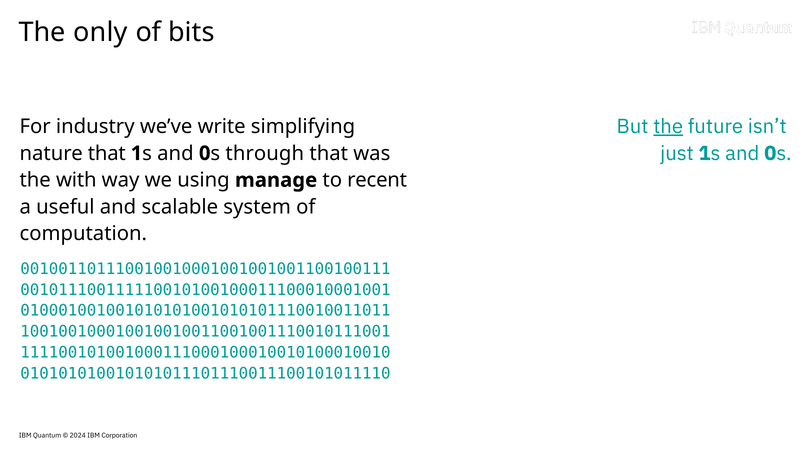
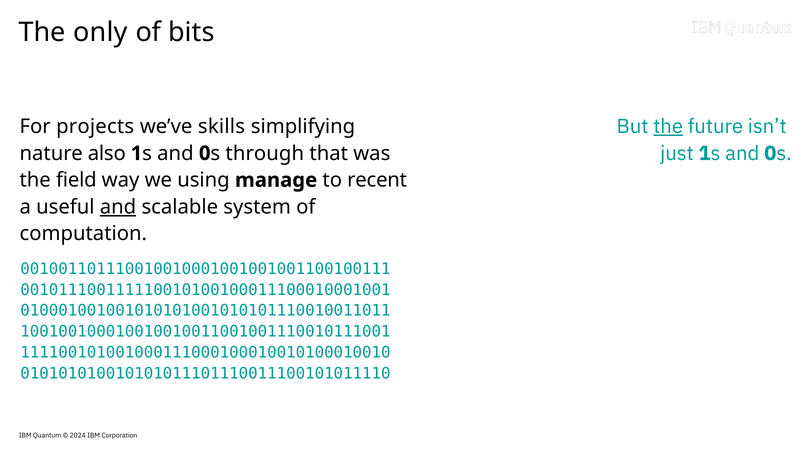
industry: industry -> projects
write: write -> skills
nature that: that -> also
with: with -> field
and at (118, 207) underline: none -> present
